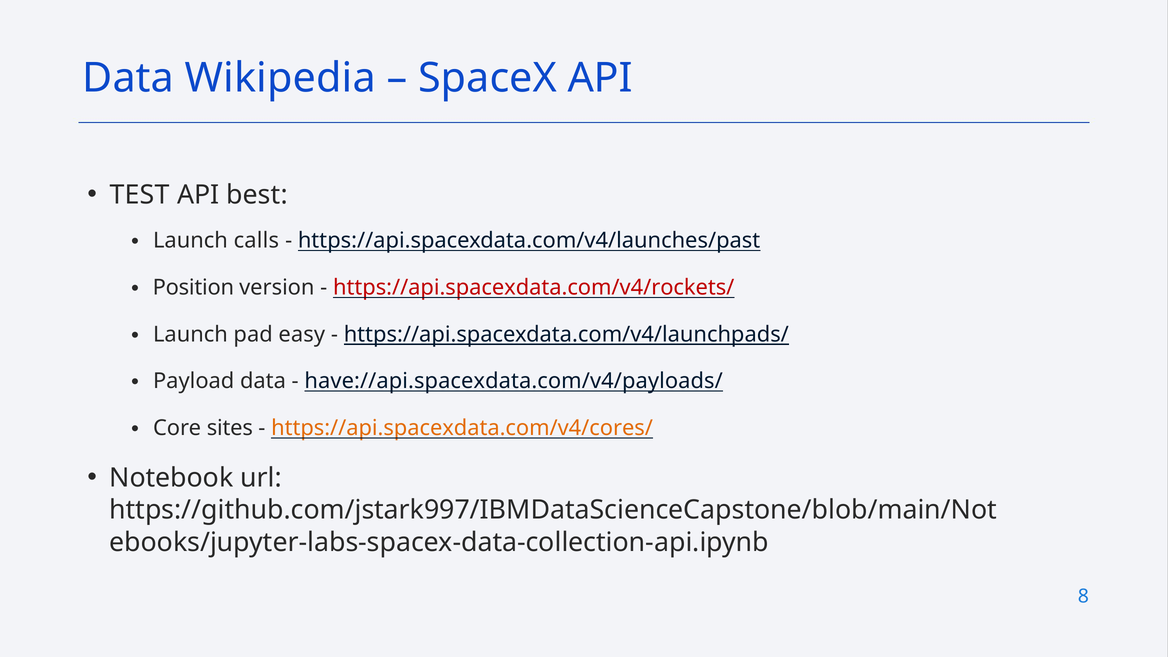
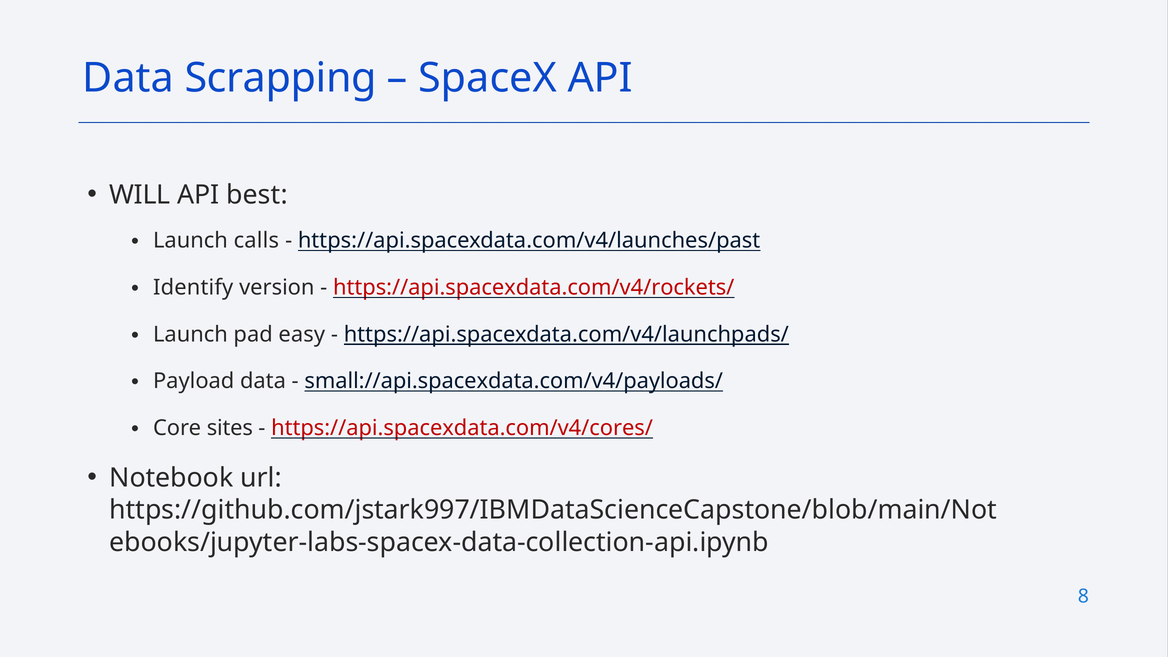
Wikipedia: Wikipedia -> Scrapping
TEST: TEST -> WILL
Position: Position -> Identify
have://api.spacexdata.com/v4/payloads/: have://api.spacexdata.com/v4/payloads/ -> small://api.spacexdata.com/v4/payloads/
https://api.spacexdata.com/v4/cores/ colour: orange -> red
